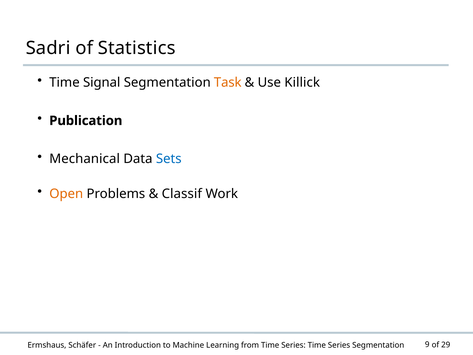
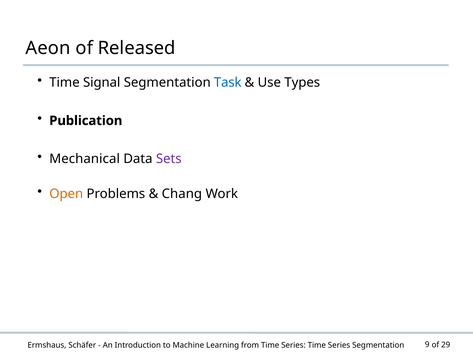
Sadri: Sadri -> Aeon
Statistics: Statistics -> Released
Task colour: orange -> blue
Killick: Killick -> Types
Sets colour: blue -> purple
Classif: Classif -> Chang
